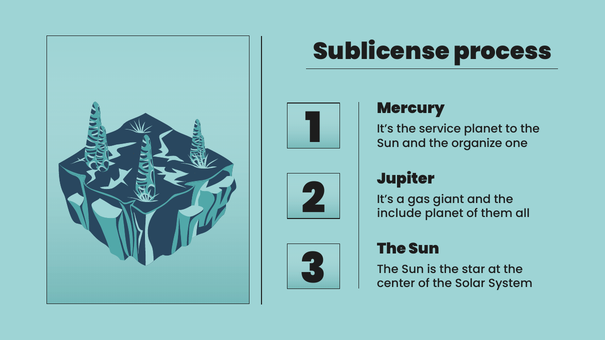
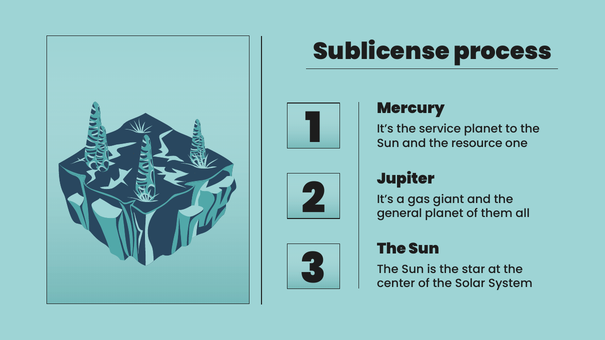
organize: organize -> resource
include: include -> general
